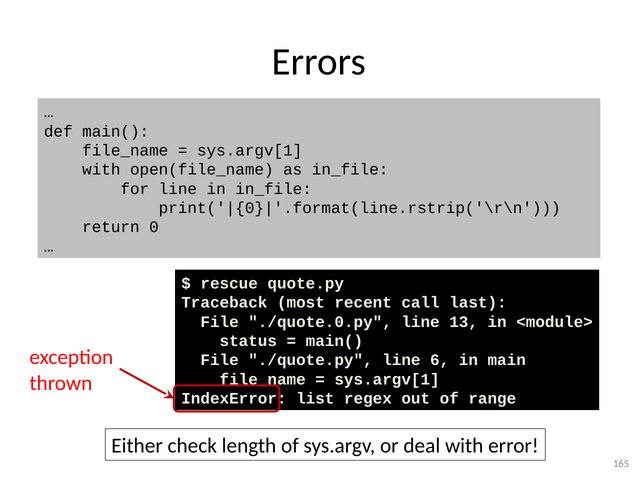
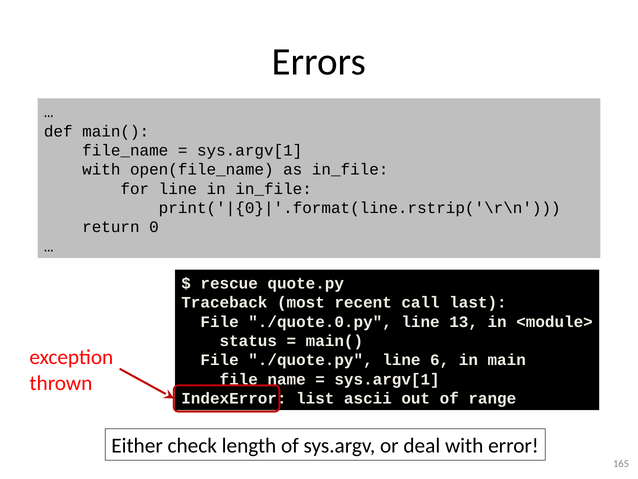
regex: regex -> ascii
